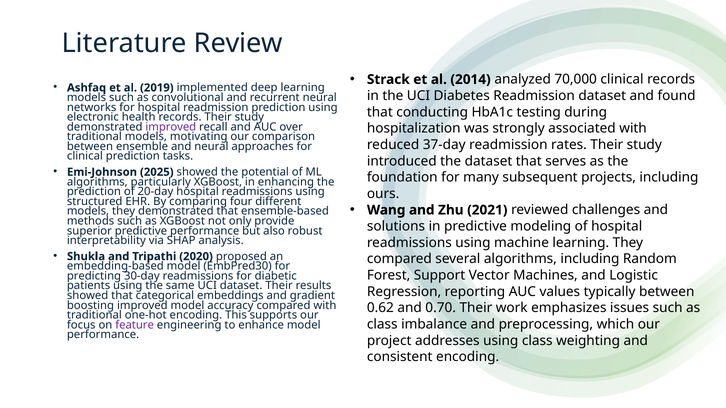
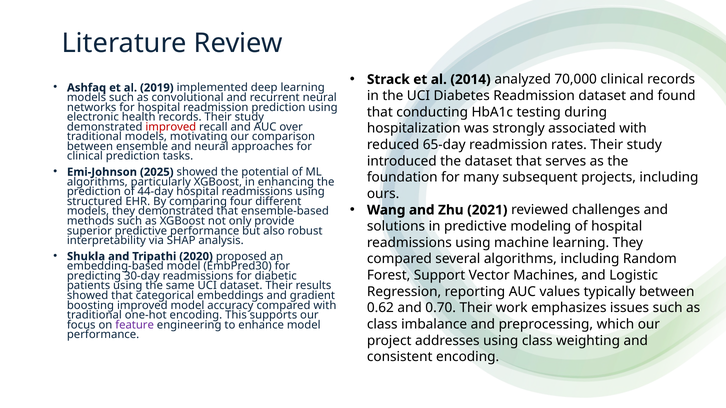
improved at (171, 127) colour: purple -> red
37-day: 37-day -> 65-day
20-day: 20-day -> 44-day
